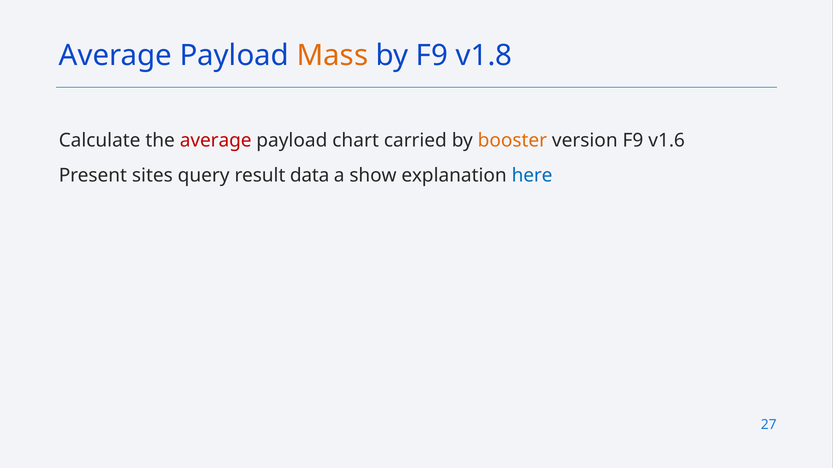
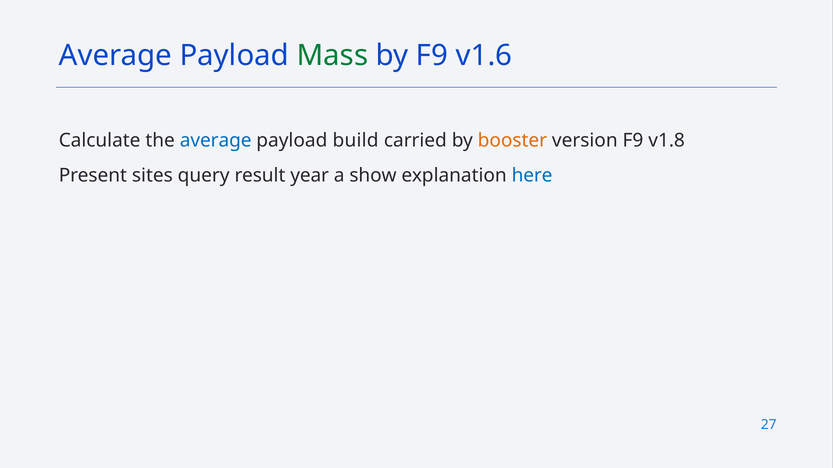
Mass colour: orange -> green
v1.8: v1.8 -> v1.6
average at (216, 141) colour: red -> blue
chart: chart -> build
v1.6: v1.6 -> v1.8
data: data -> year
